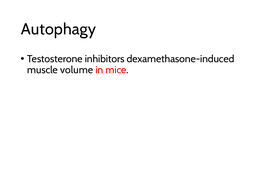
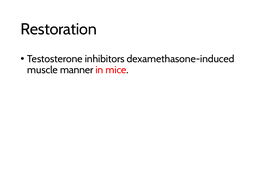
Autophagy: Autophagy -> Restoration
volume: volume -> manner
